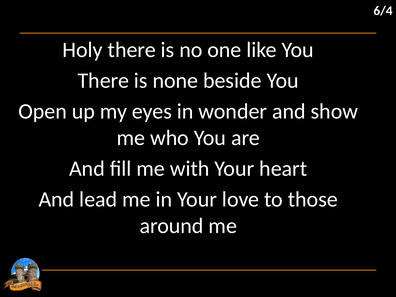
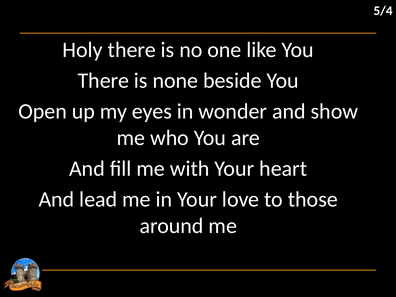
6/4: 6/4 -> 5/4
